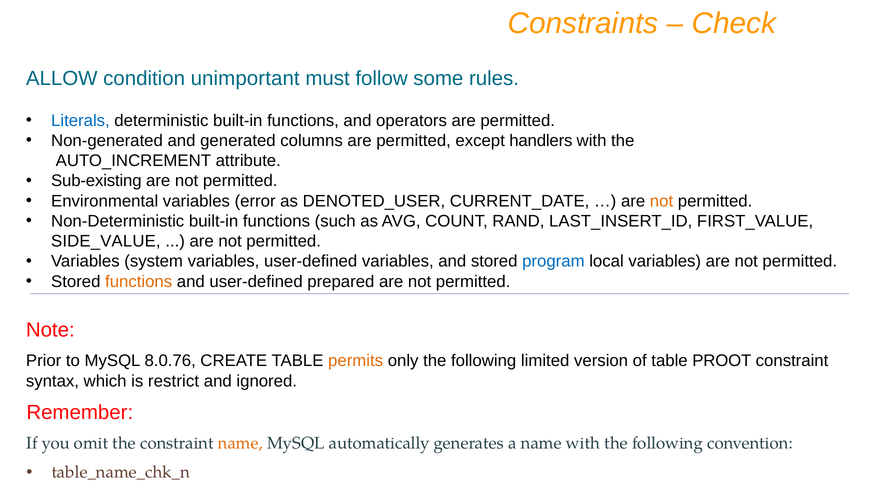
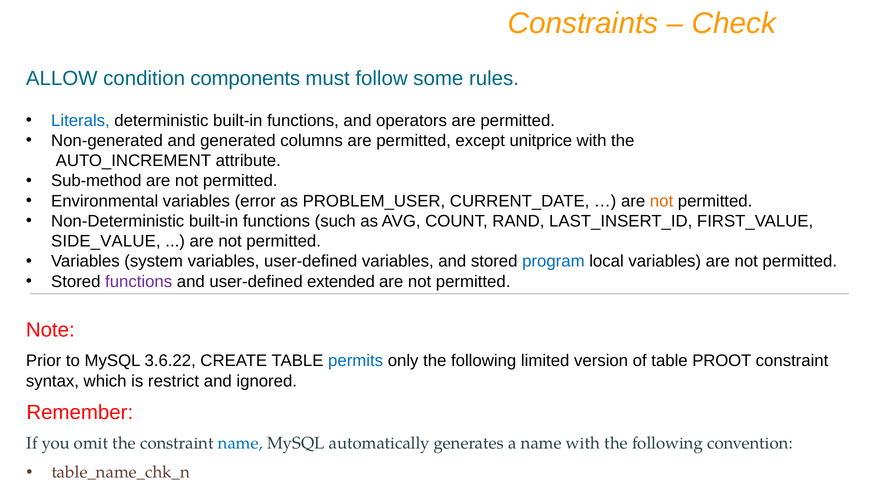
unimportant: unimportant -> components
handlers: handlers -> unitprice
Sub-existing: Sub-existing -> Sub-method
DENOTED_USER: DENOTED_USER -> PROBLEM_USER
functions at (139, 282) colour: orange -> purple
prepared: prepared -> extended
8.0.76: 8.0.76 -> 3.6.22
permits colour: orange -> blue
name at (240, 444) colour: orange -> blue
